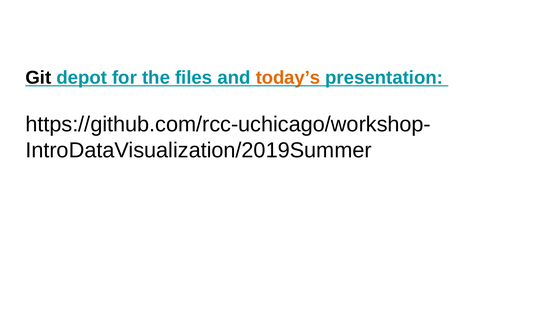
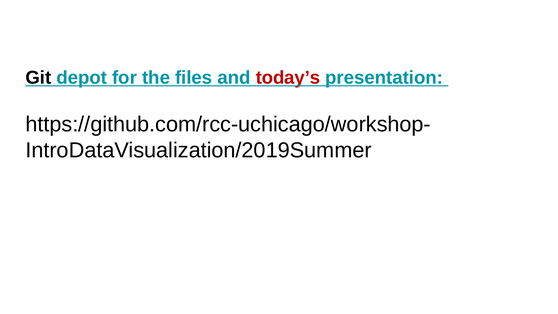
today’s colour: orange -> red
